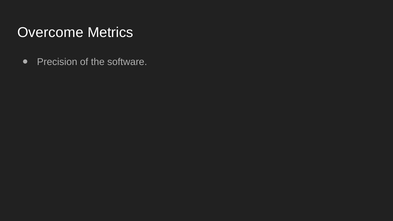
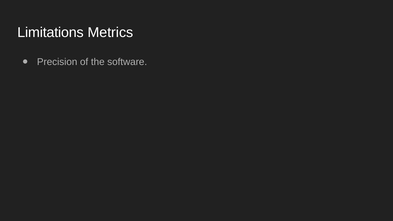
Overcome: Overcome -> Limitations
